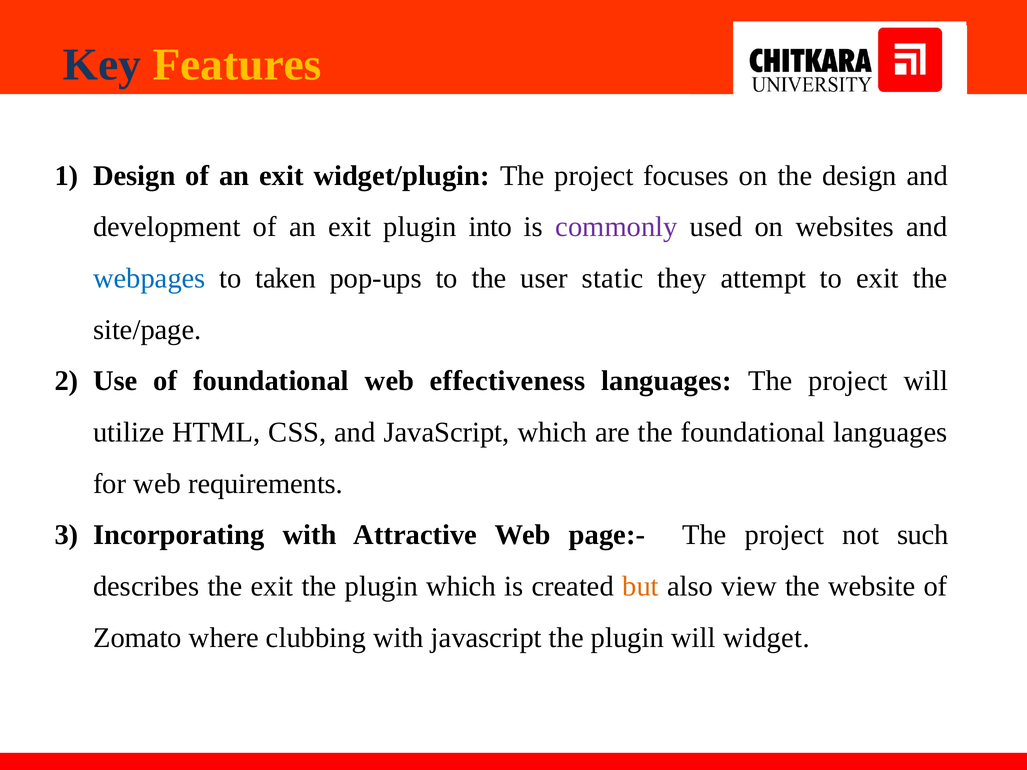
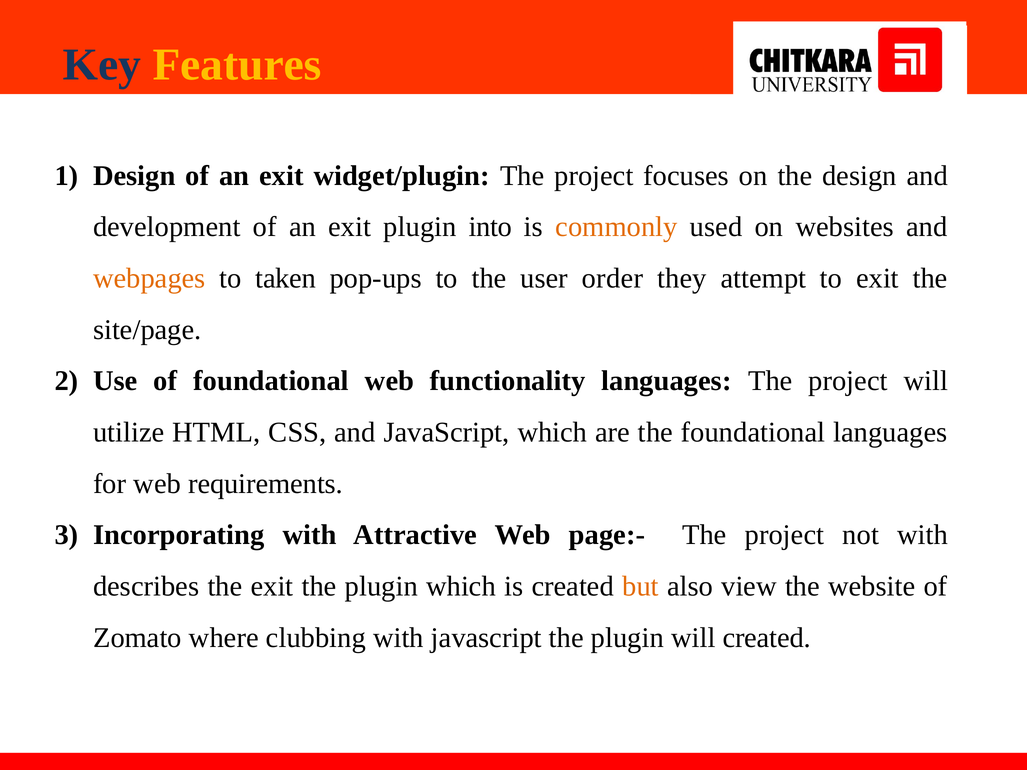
commonly colour: purple -> orange
webpages colour: blue -> orange
static: static -> order
effectiveness: effectiveness -> functionality
not such: such -> with
will widget: widget -> created
